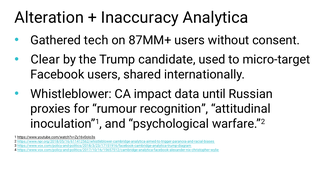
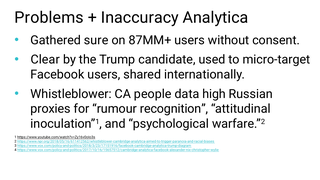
Alteration: Alteration -> Problems
tech: tech -> sure
impact: impact -> people
until: until -> high
